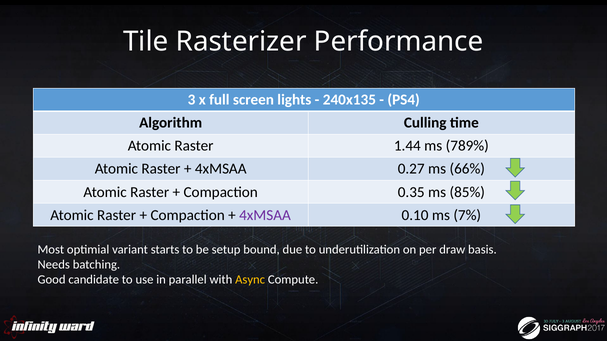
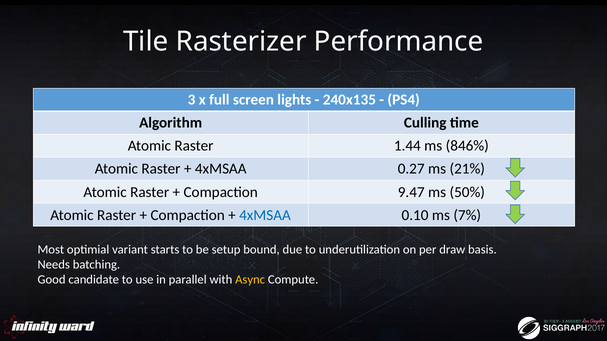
789%: 789% -> 846%
66%: 66% -> 21%
0.35: 0.35 -> 9.47
85%: 85% -> 50%
4xMSAA at (265, 215) colour: purple -> blue
